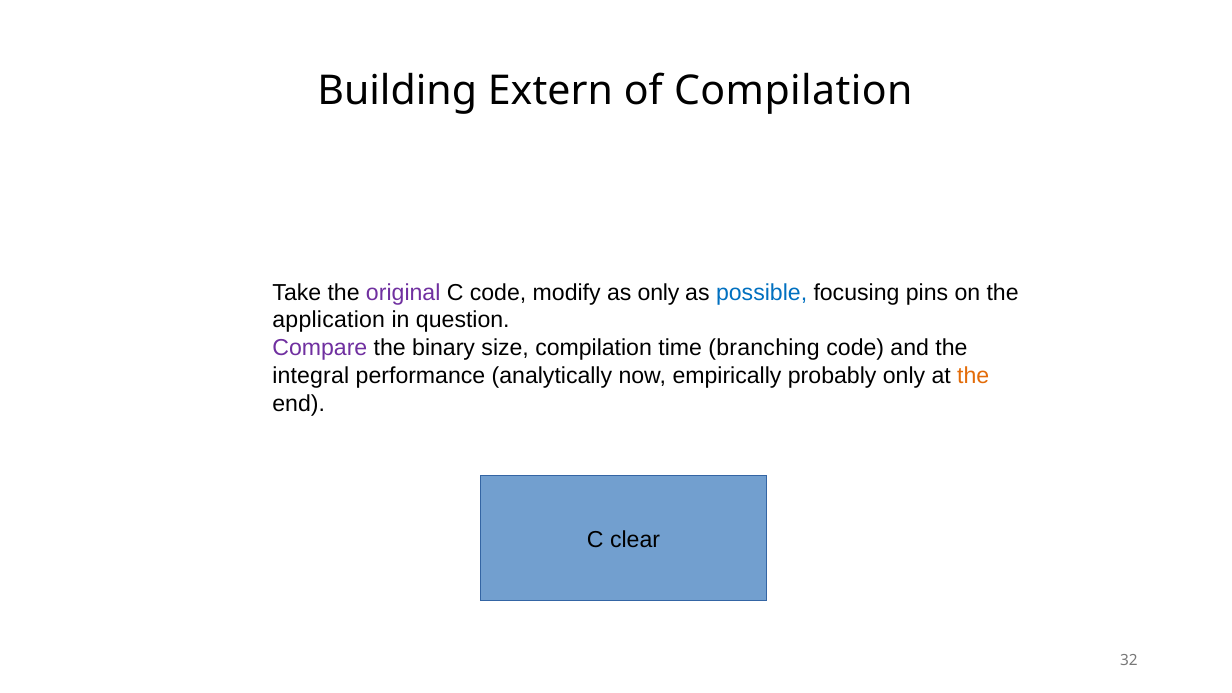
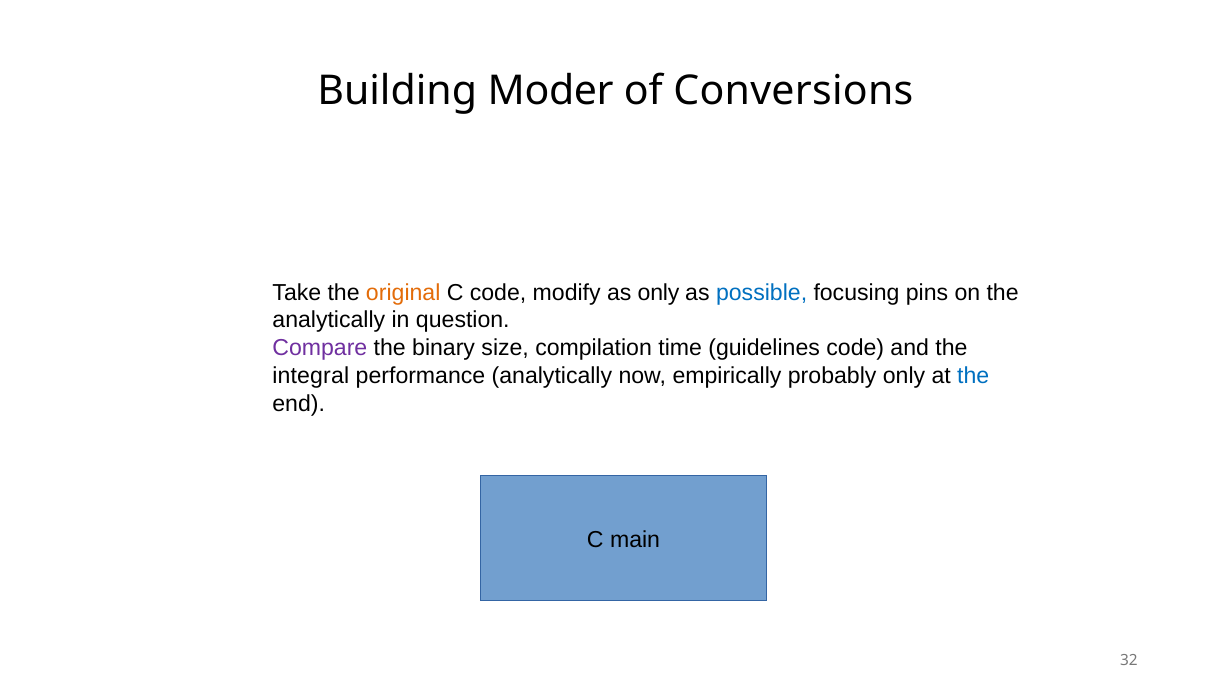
Extern: Extern -> Moder
of Compilation: Compilation -> Conversions
original colour: purple -> orange
application at (329, 320): application -> analytically
branching: branching -> guidelines
the at (973, 376) colour: orange -> blue
clear: clear -> main
